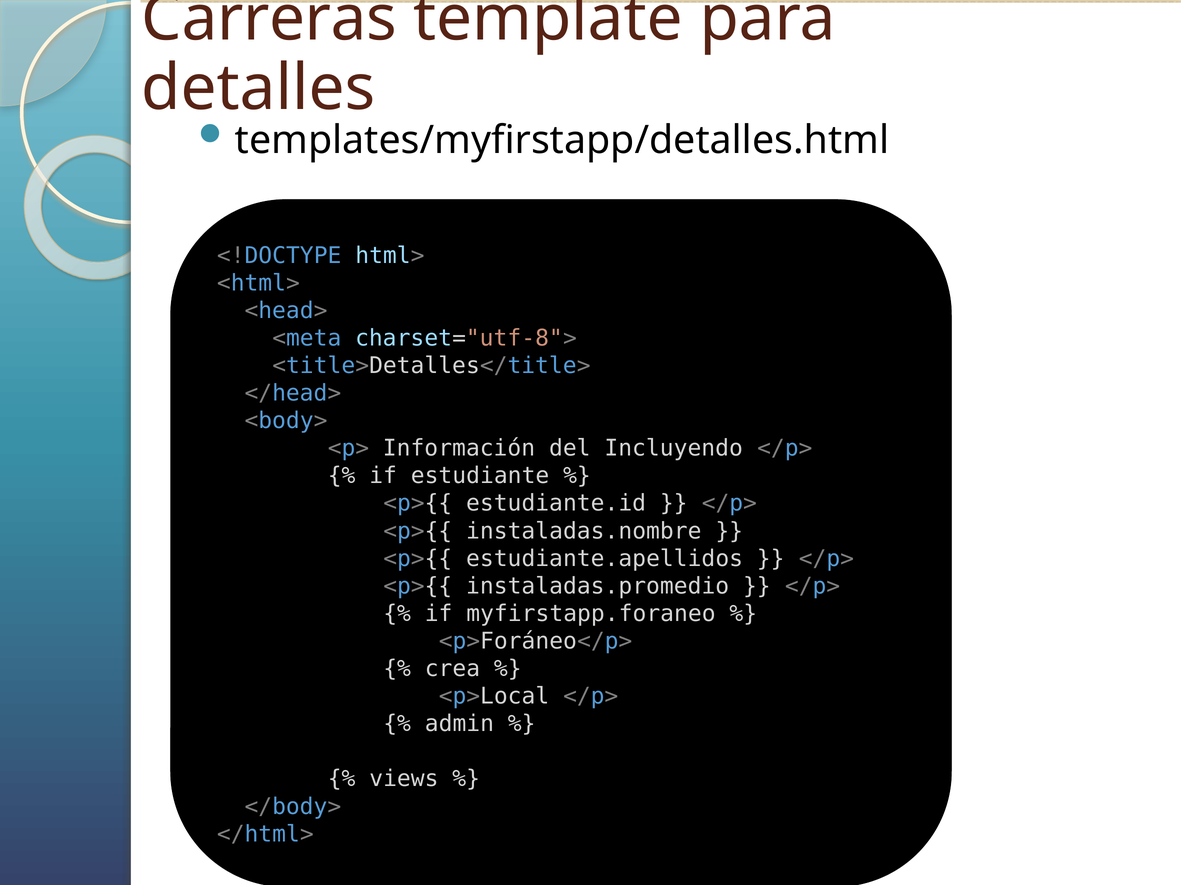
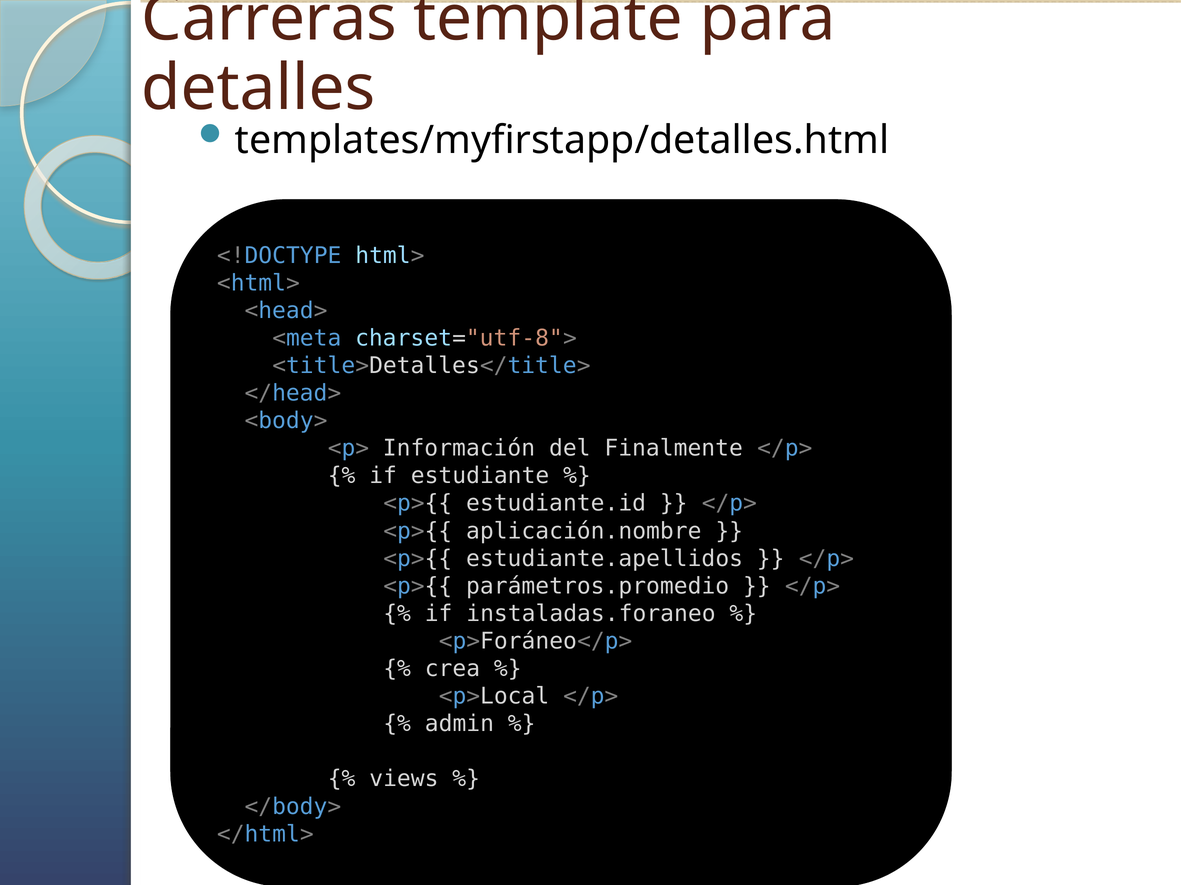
Incluyendo: Incluyendo -> Finalmente
instaladas.nombre: instaladas.nombre -> aplicación.nombre
instaladas.promedio: instaladas.promedio -> parámetros.promedio
myfirstapp.foraneo: myfirstapp.foraneo -> instaladas.foraneo
